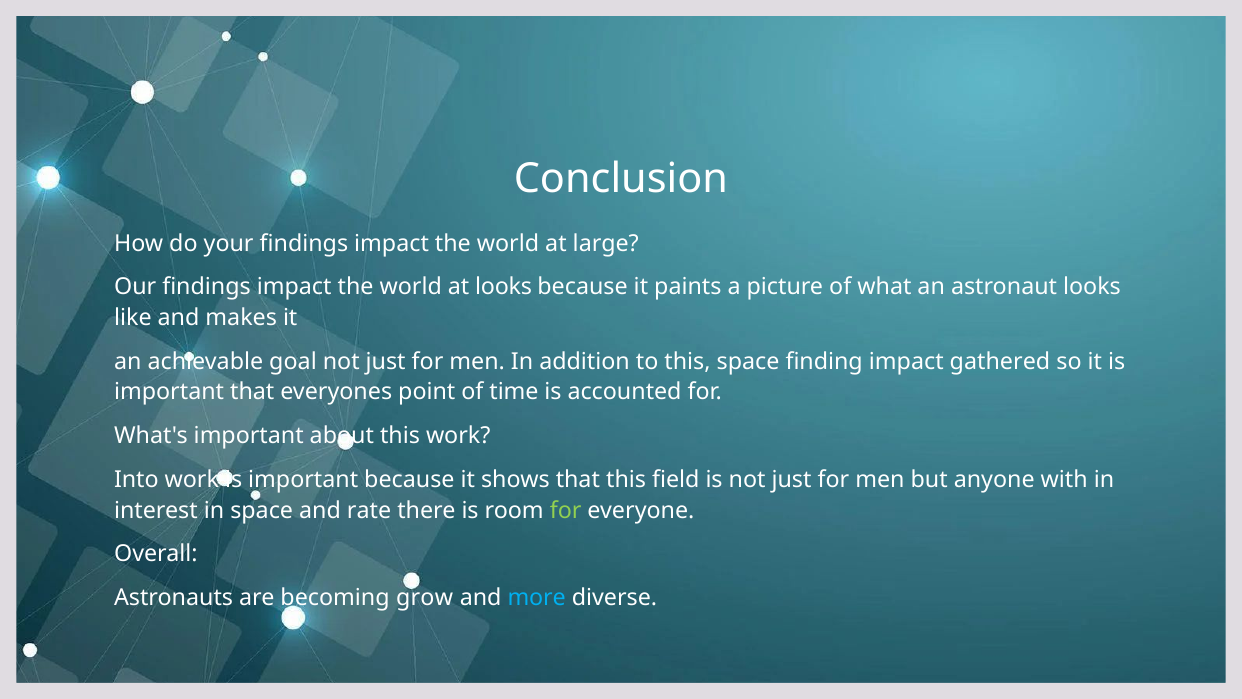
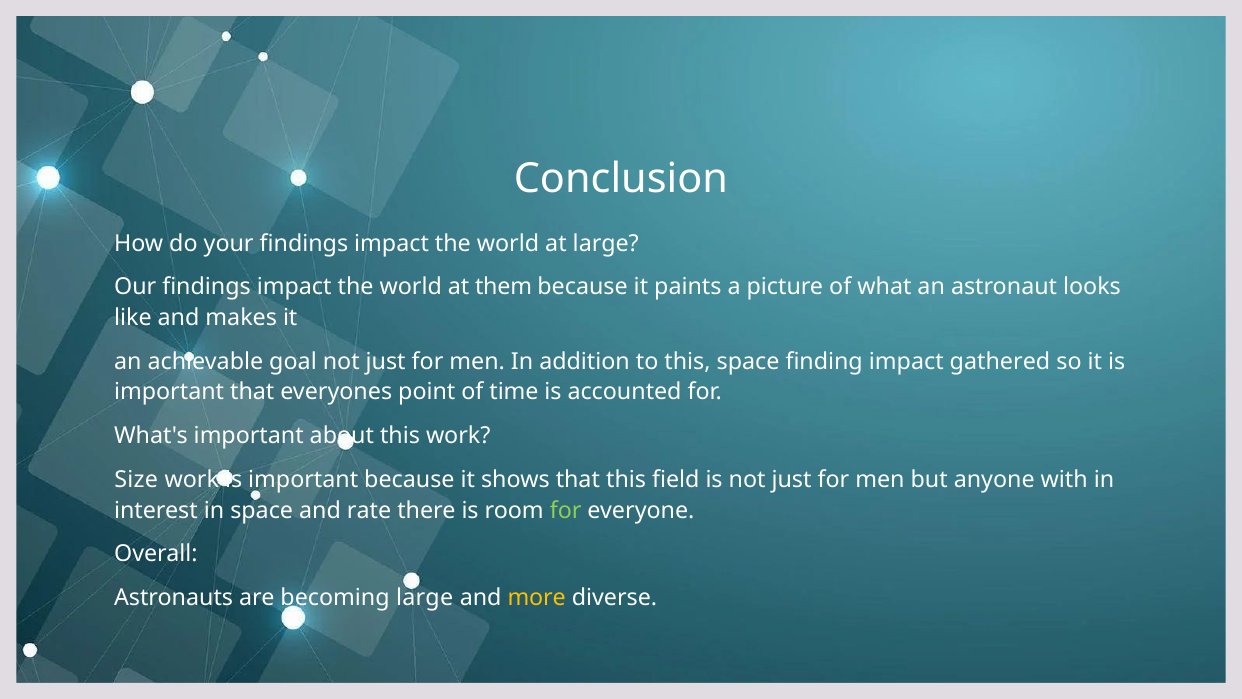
at looks: looks -> them
Into: Into -> Size
becoming grow: grow -> large
more colour: light blue -> yellow
